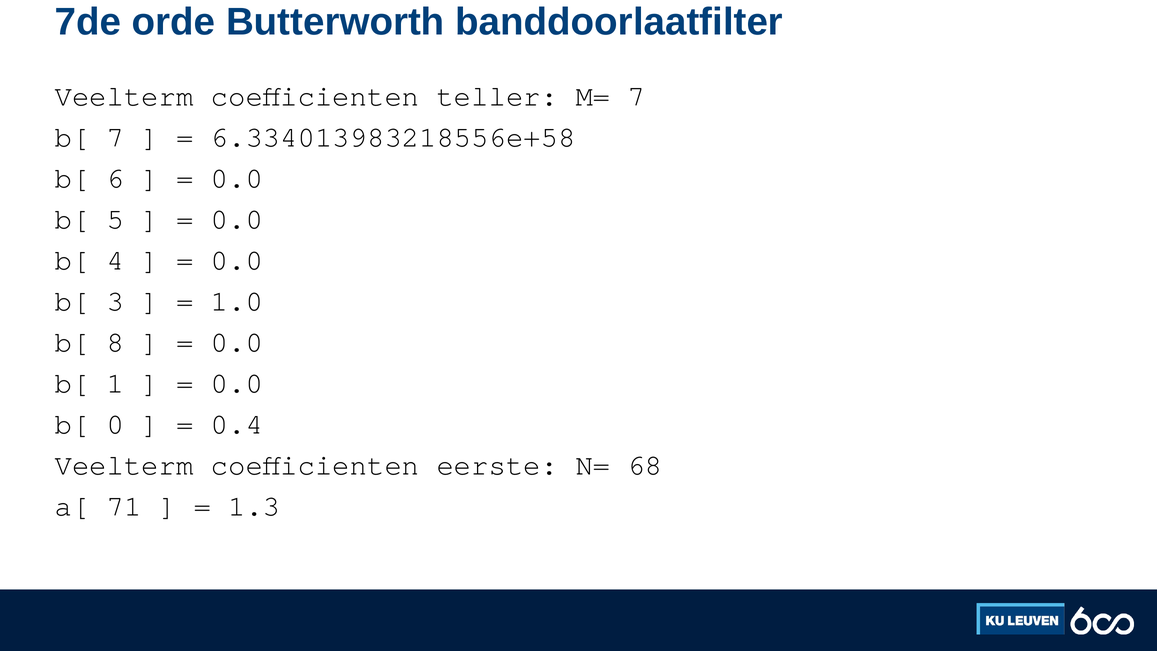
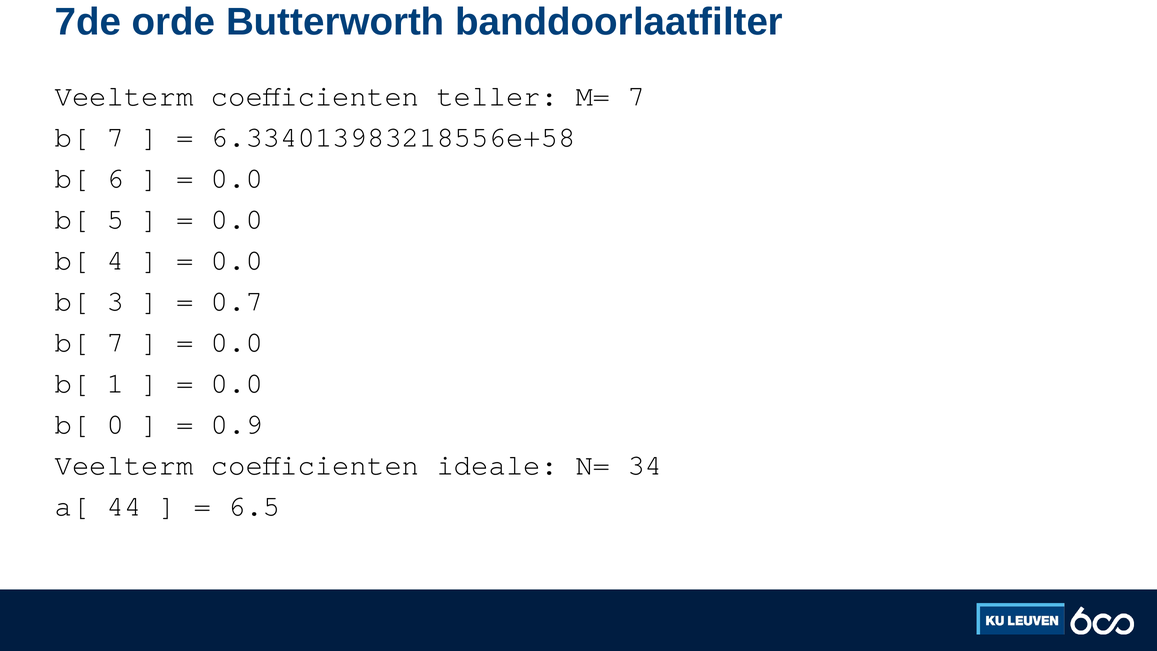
1.0: 1.0 -> 0.7
8 at (115, 342): 8 -> 7
0.4: 0.4 -> 0.9
eerste: eerste -> ideale
68: 68 -> 34
71: 71 -> 44
1.3: 1.3 -> 6.5
